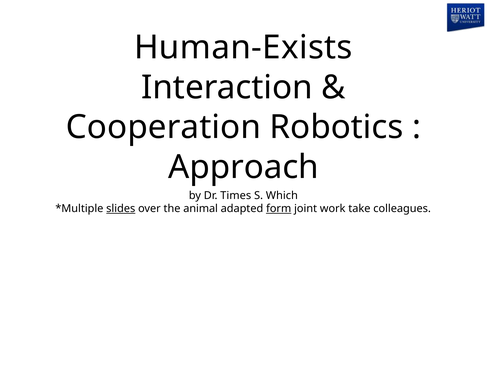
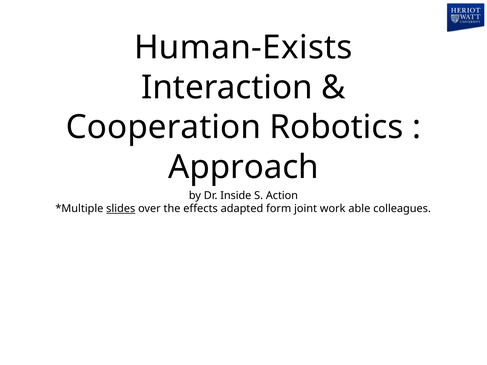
Times: Times -> Inside
Which: Which -> Action
animal: animal -> effects
form underline: present -> none
take: take -> able
